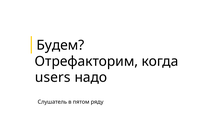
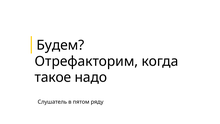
users: users -> такое
